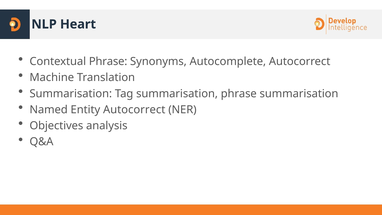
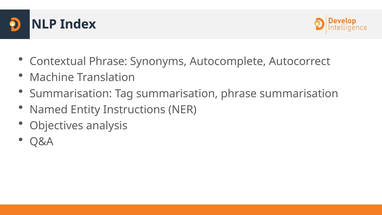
Heart: Heart -> Index
Entity Autocorrect: Autocorrect -> Instructions
